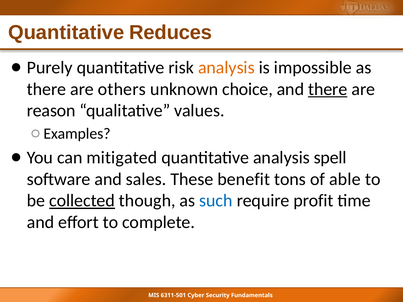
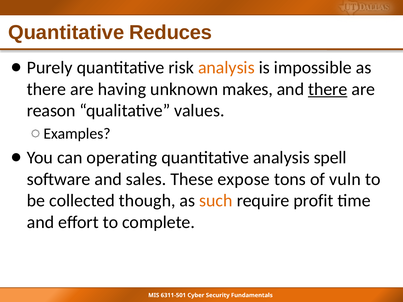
others: others -> having
choice: choice -> makes
mitigated: mitigated -> operating
benefit: benefit -> expose
able: able -> vuln
collected underline: present -> none
such colour: blue -> orange
